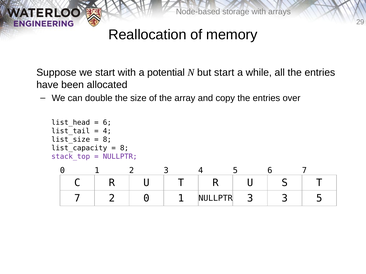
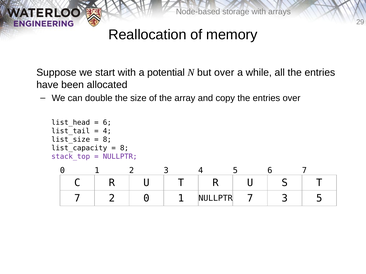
but start: start -> over
NULLPTR 3: 3 -> 7
